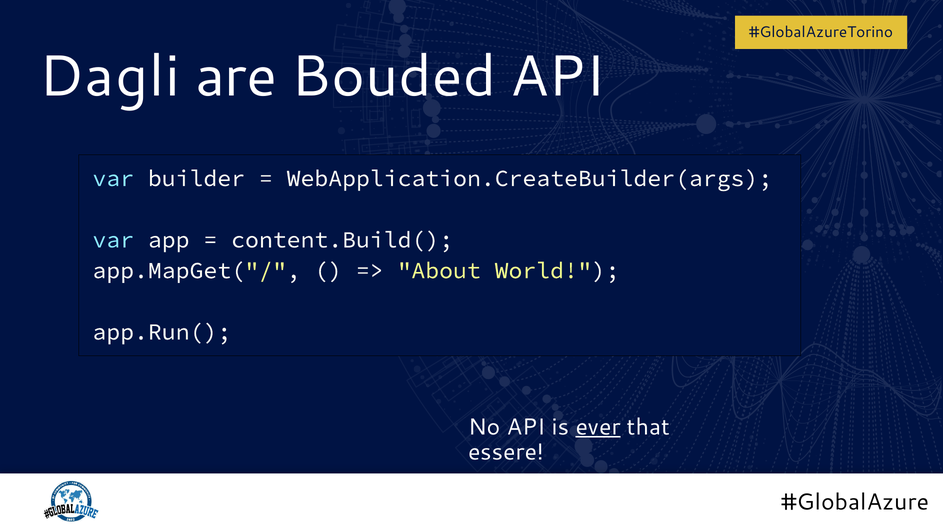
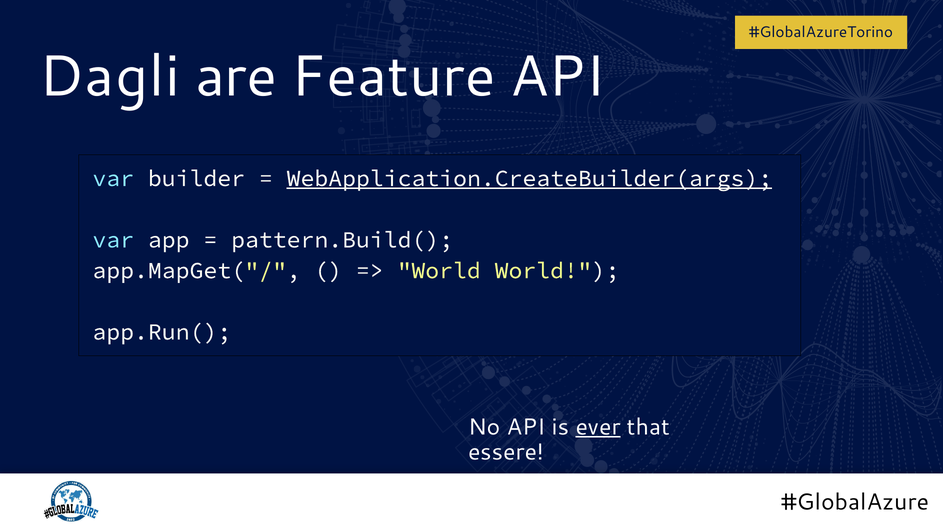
Bouded: Bouded -> Feature
WebApplication.CreateBuilder(args underline: none -> present
content.Build(: content.Build( -> pattern.Build(
About at (439, 271): About -> World
